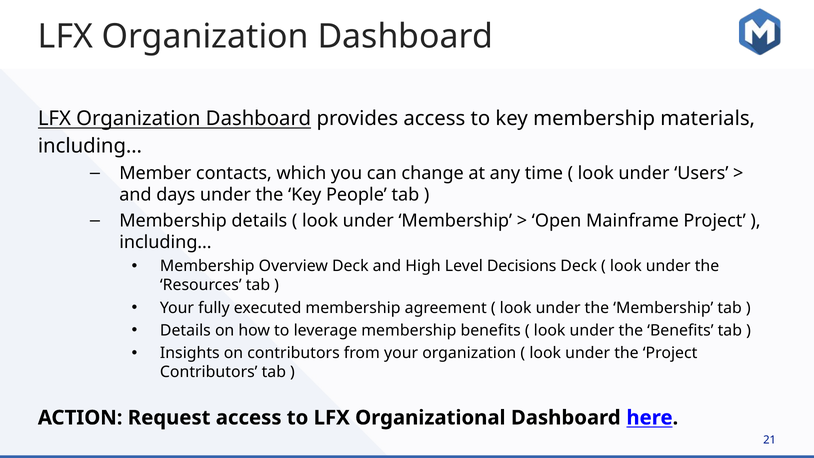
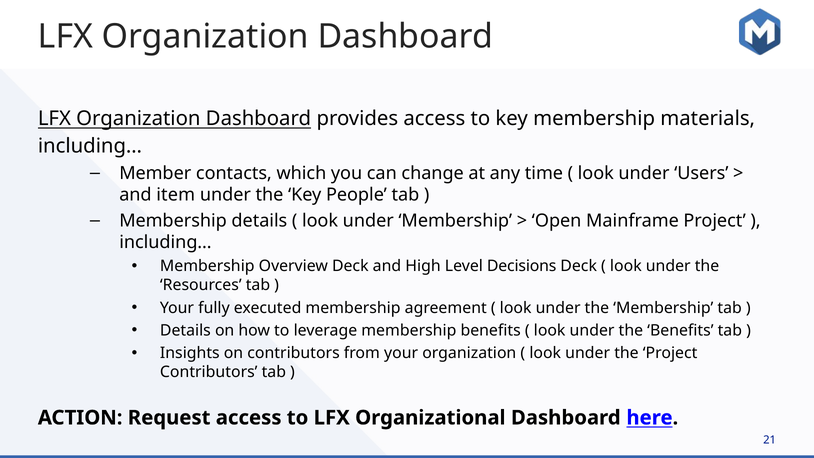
days: days -> item
